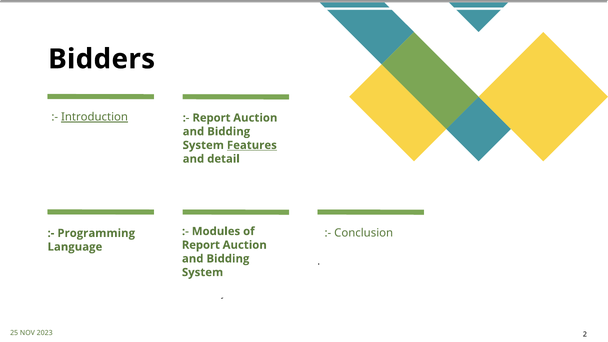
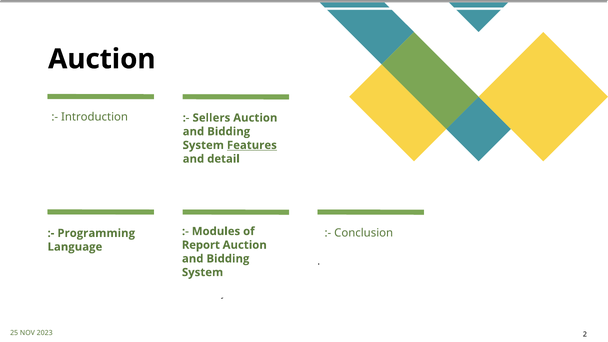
Bidders at (102, 59): Bidders -> Auction
Report at (211, 118): Report -> Sellers
Introduction underline: present -> none
